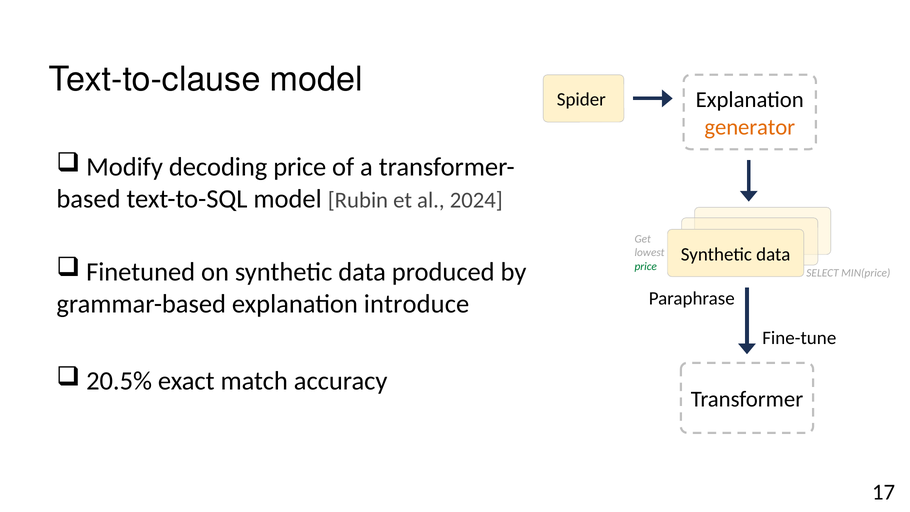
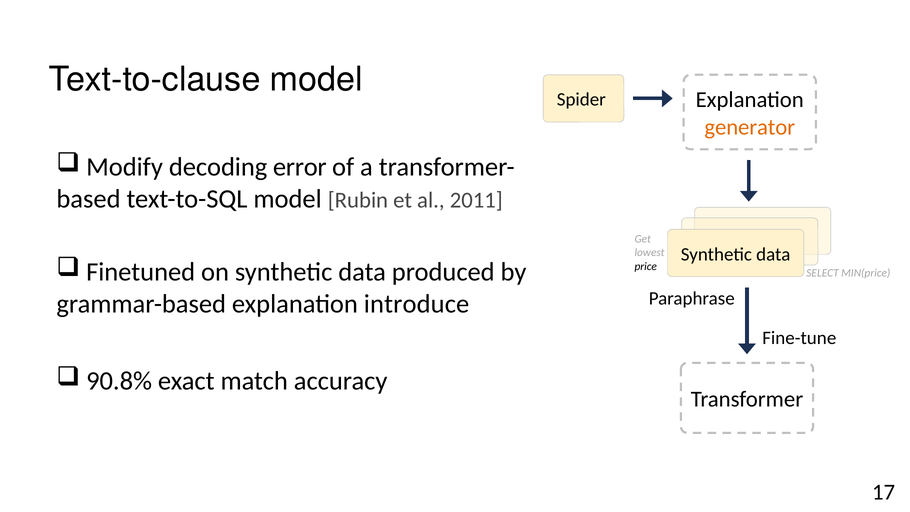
decoding price: price -> error
2024: 2024 -> 2011
price at (646, 266) colour: green -> black
20.5%: 20.5% -> 90.8%
